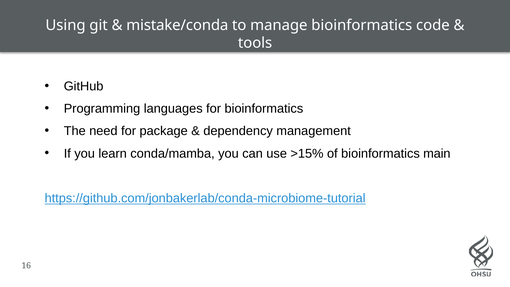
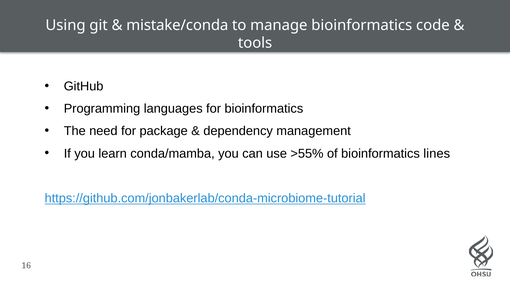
>15%: >15% -> >55%
main: main -> lines
